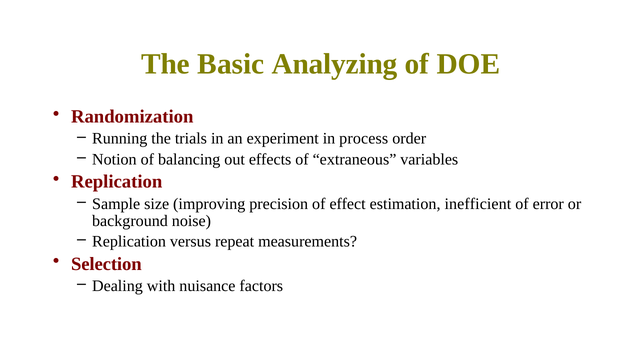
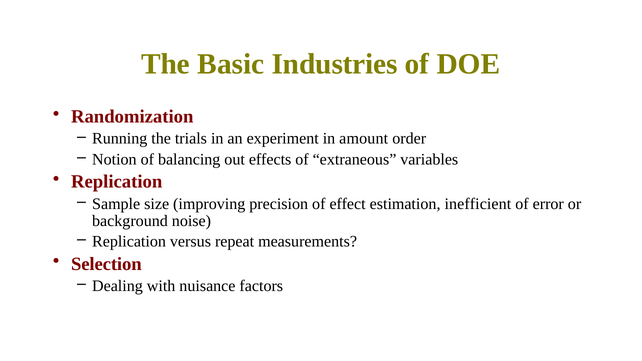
Analyzing: Analyzing -> Industries
process: process -> amount
